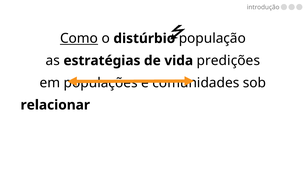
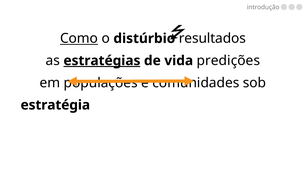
população: população -> resultados
estratégias underline: none -> present
relacionar: relacionar -> estratégia
